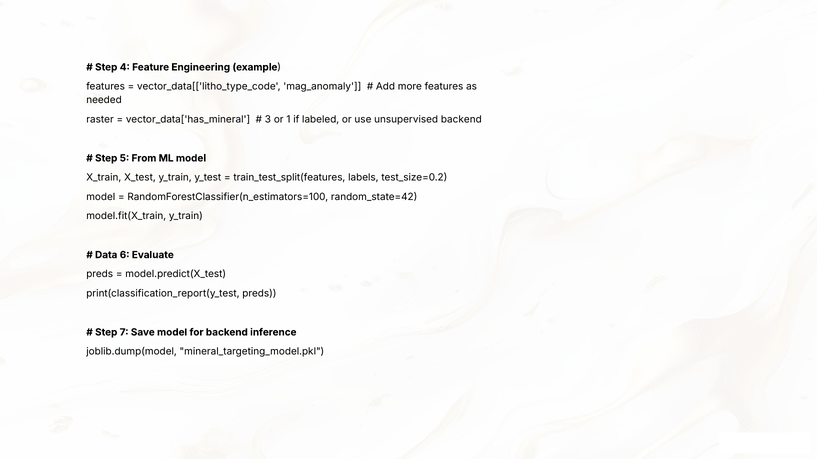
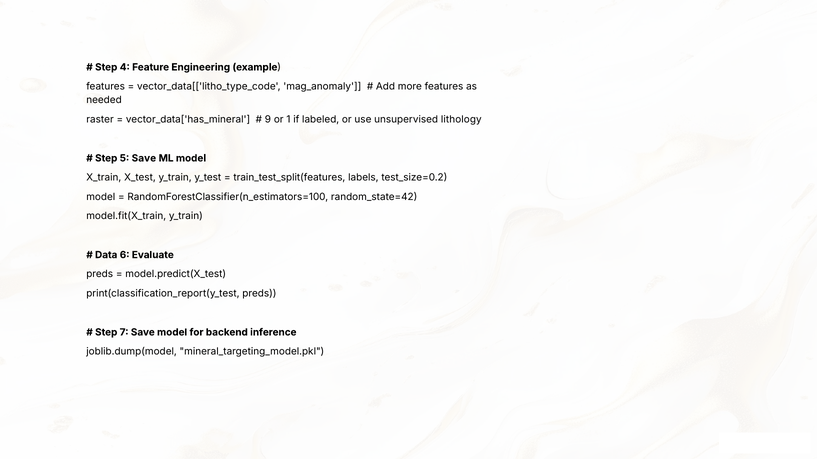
3: 3 -> 9
unsupervised backend: backend -> lithology
5 From: From -> Save
